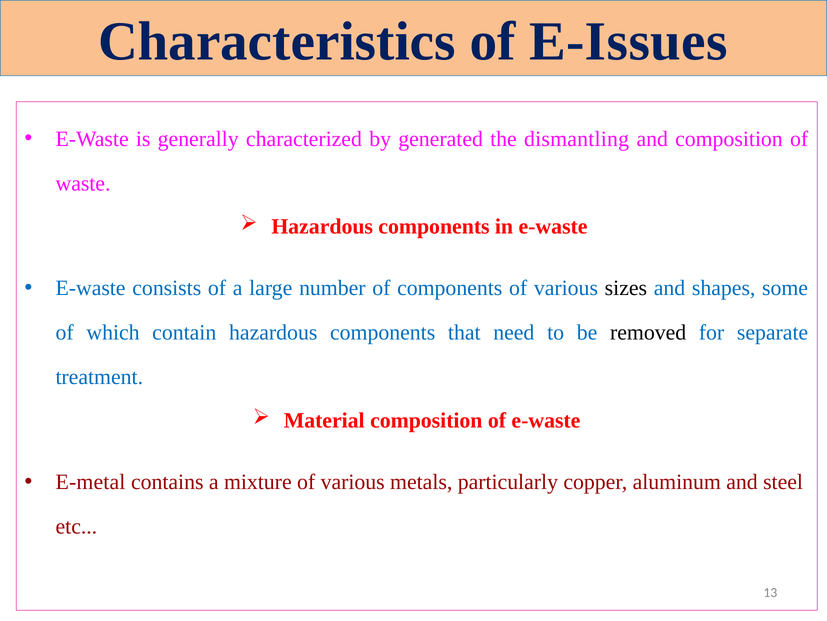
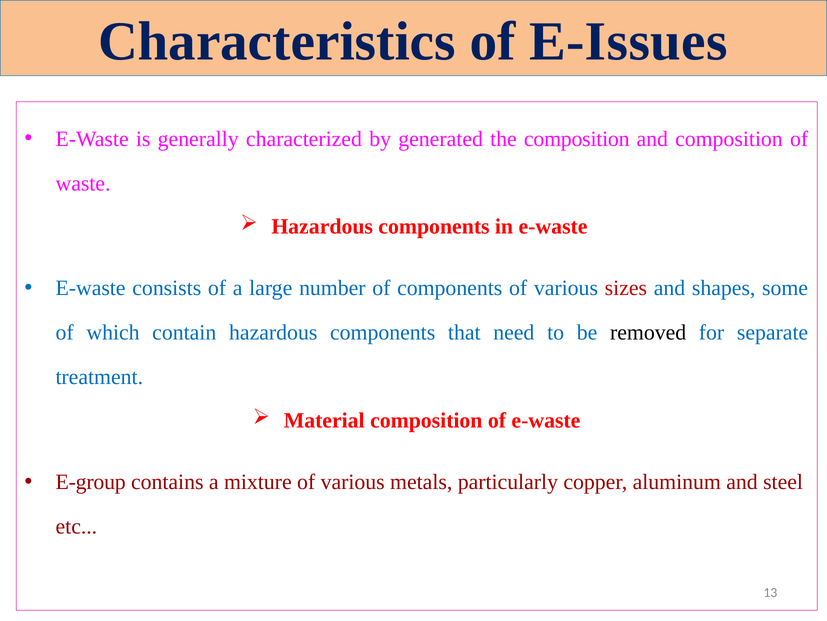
the dismantling: dismantling -> composition
sizes colour: black -> red
E-metal: E-metal -> E-group
